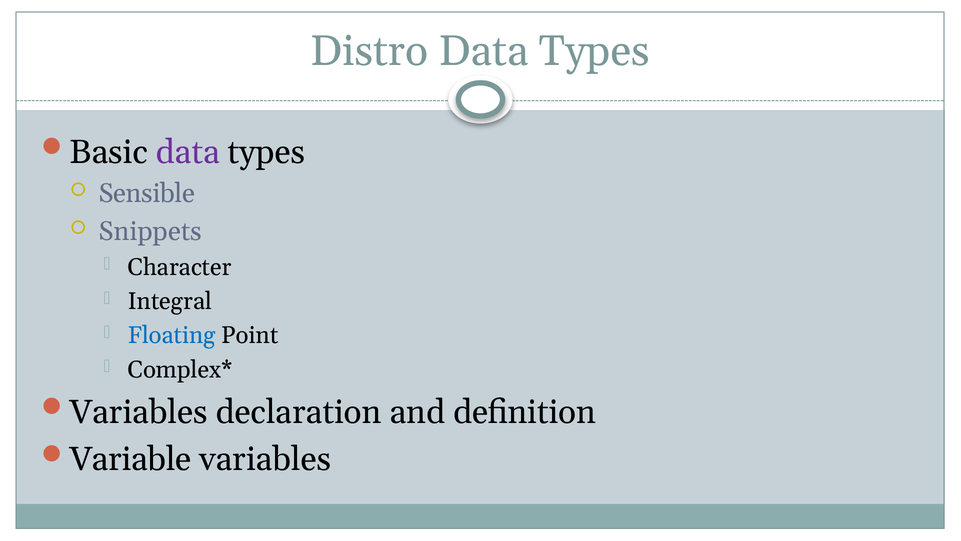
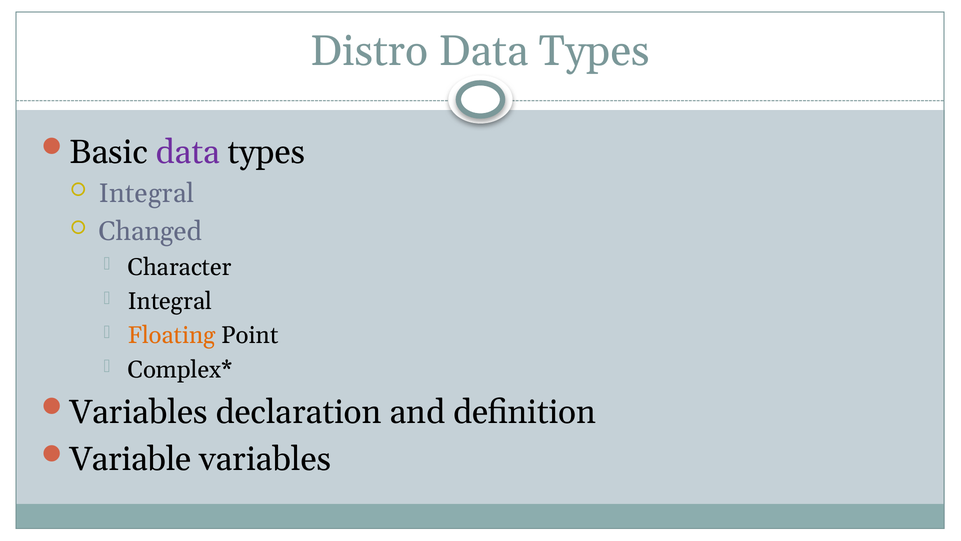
Sensible at (147, 193): Sensible -> Integral
Snippets: Snippets -> Changed
Floating colour: blue -> orange
